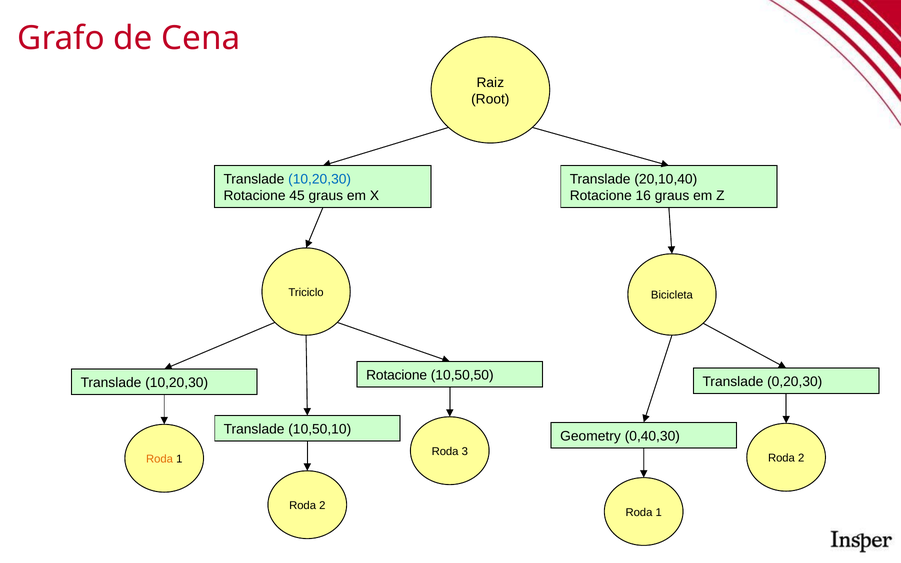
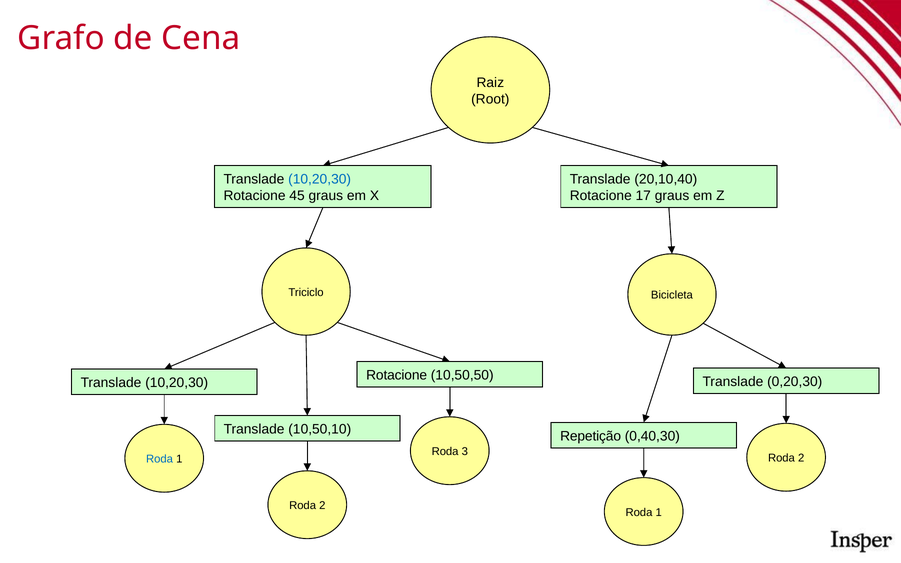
16: 16 -> 17
Geometry: Geometry -> Repetição
Roda at (160, 459) colour: orange -> blue
